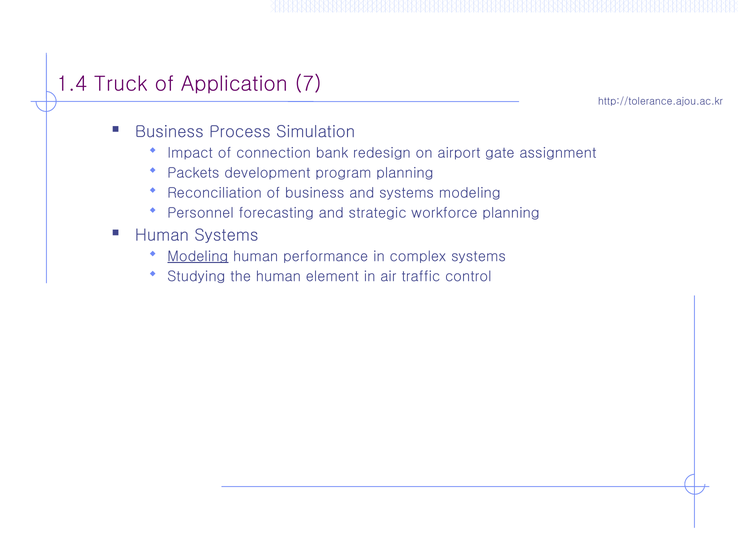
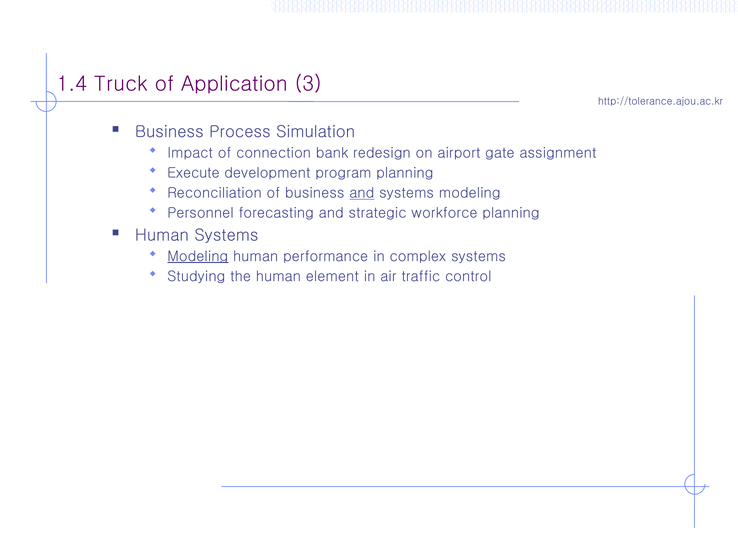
7: 7 -> 3
Packets: Packets -> Execute
and at (362, 193) underline: none -> present
